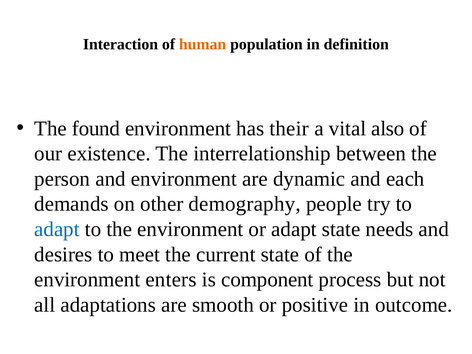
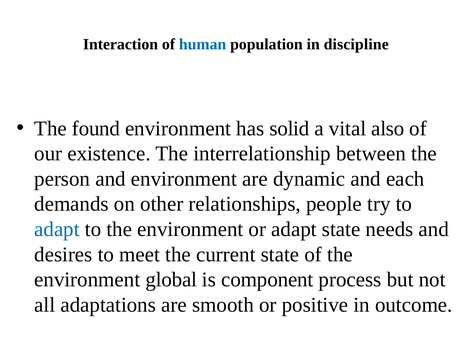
human colour: orange -> blue
definition: definition -> discipline
their: their -> solid
demography: demography -> relationships
enters: enters -> global
